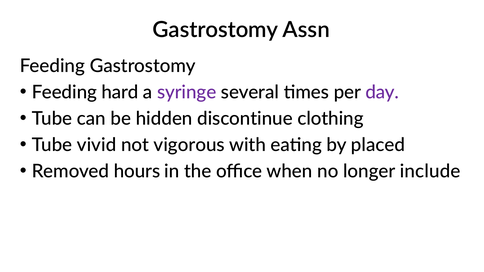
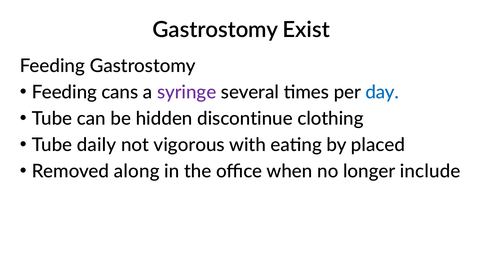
Assn: Assn -> Exist
hard: hard -> cans
day colour: purple -> blue
vivid: vivid -> daily
hours: hours -> along
